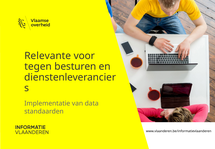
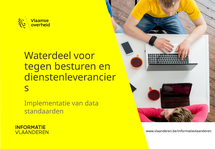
Relevante: Relevante -> Waterdeel
